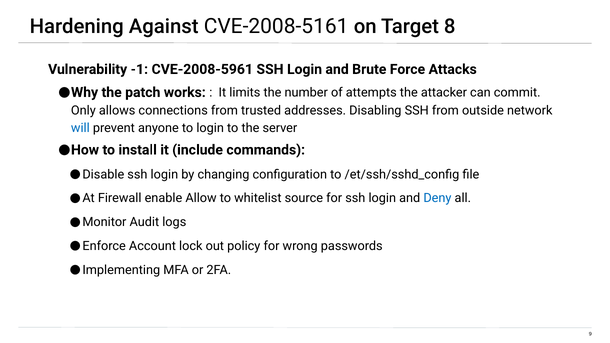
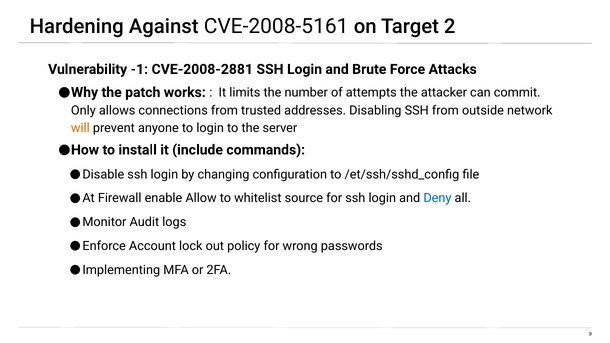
8: 8 -> 2
CVE-2008-5961: CVE-2008-5961 -> CVE-2008-2881
will colour: blue -> orange
